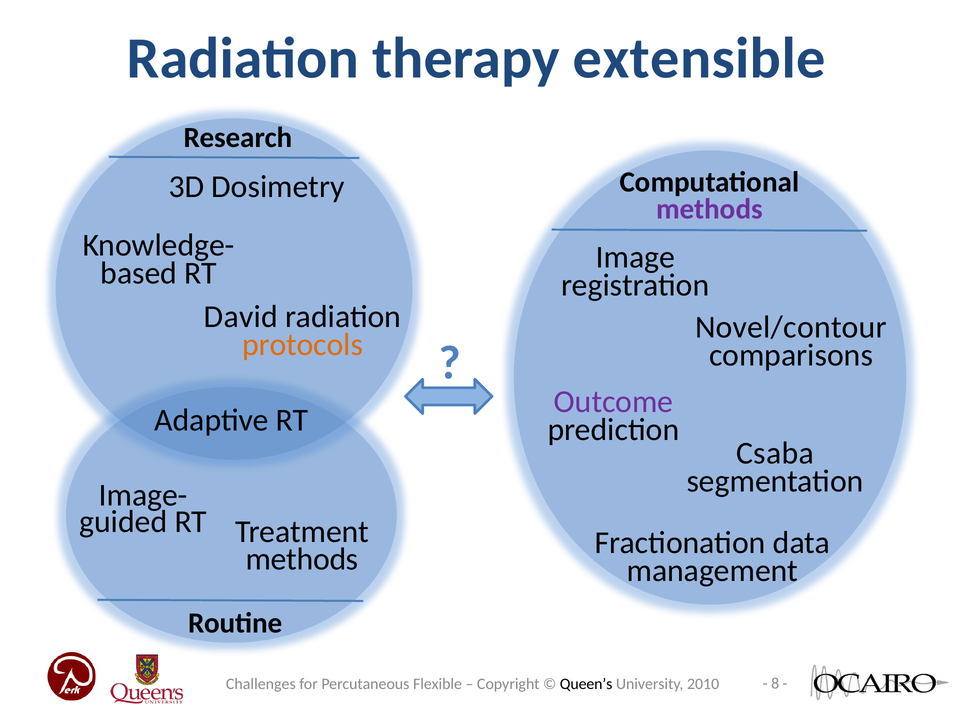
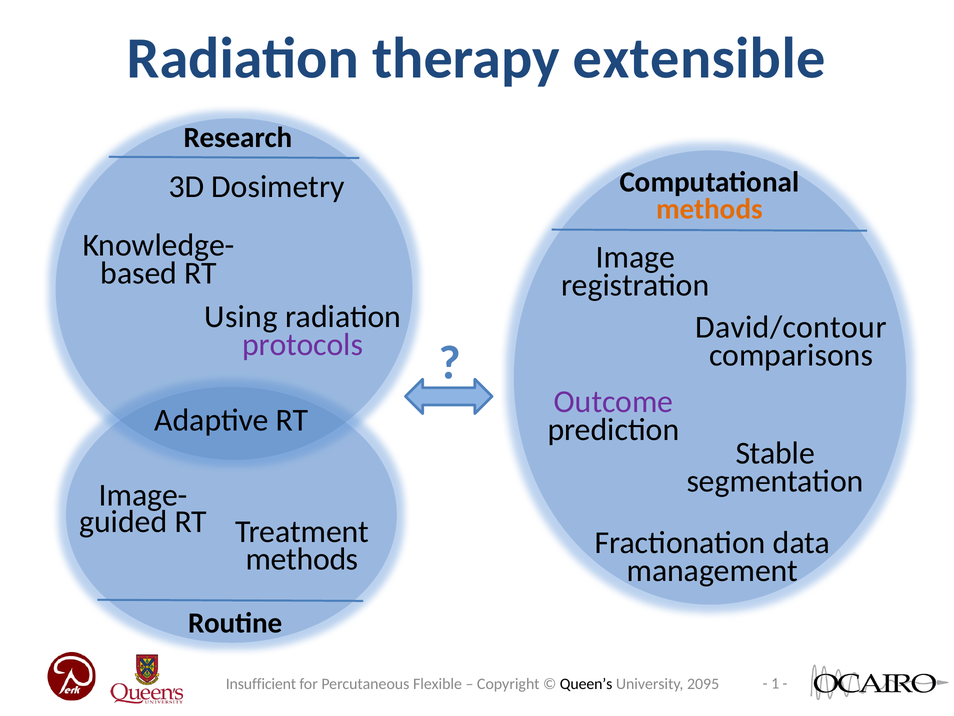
methods at (709, 209) colour: purple -> orange
David: David -> Using
Novel/contour: Novel/contour -> David/contour
protocols colour: orange -> purple
Csaba: Csaba -> Stable
8: 8 -> 1
Challenges: Challenges -> Insufficient
2010: 2010 -> 2095
